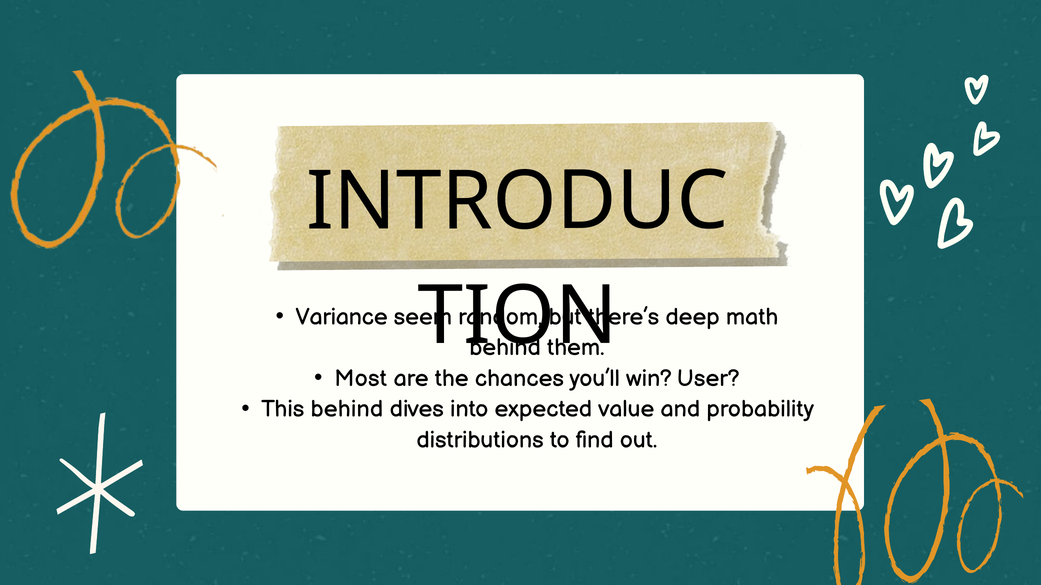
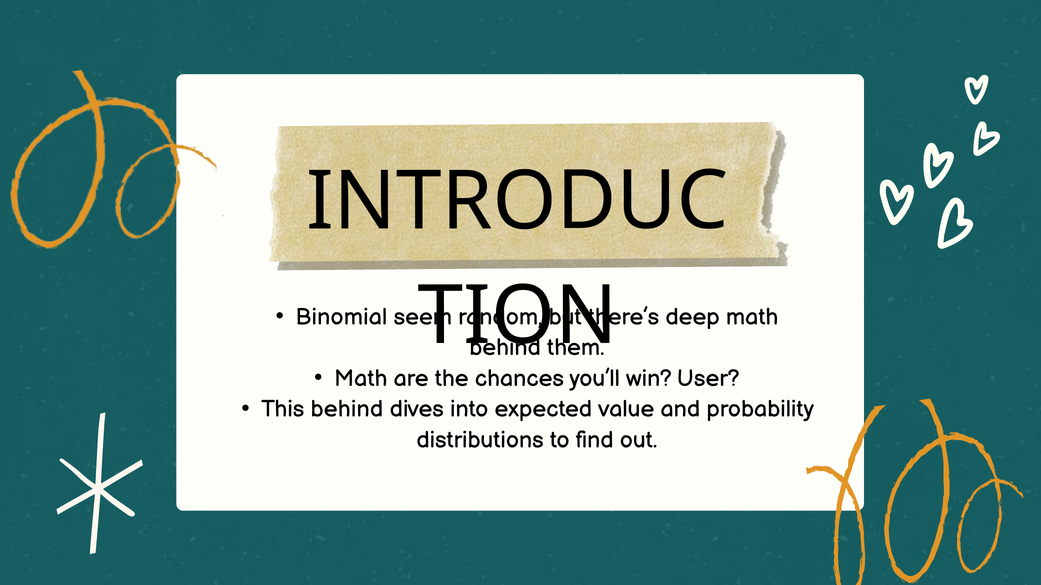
Variance: Variance -> Binomial
Most at (361, 379): Most -> Math
